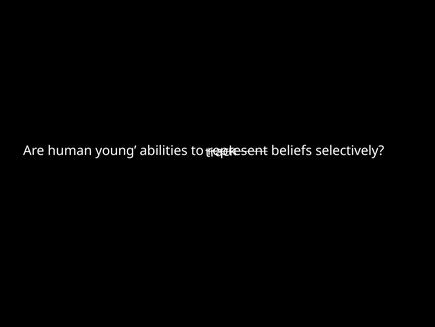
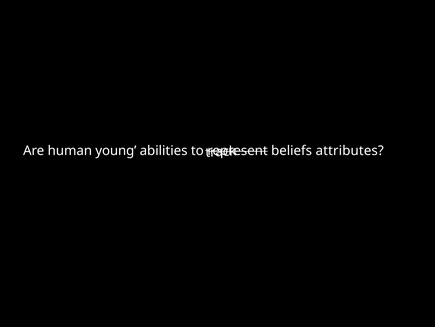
selectively: selectively -> attributes
